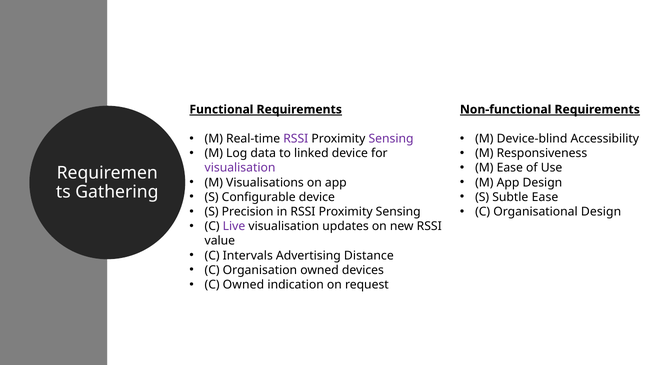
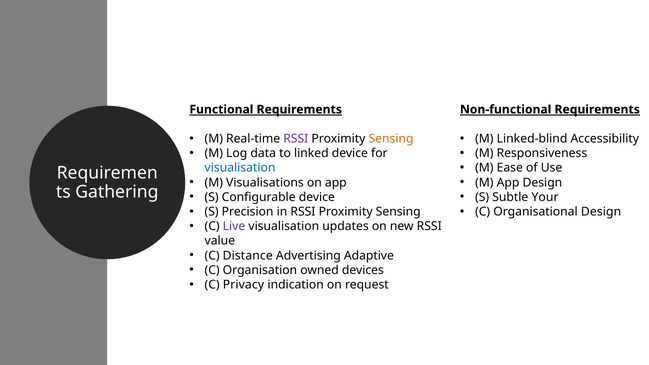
Sensing at (391, 139) colour: purple -> orange
Device-blind: Device-blind -> Linked-blind
visualisation at (240, 168) colour: purple -> blue
Subtle Ease: Ease -> Your
Intervals: Intervals -> Distance
Distance: Distance -> Adaptive
C Owned: Owned -> Privacy
